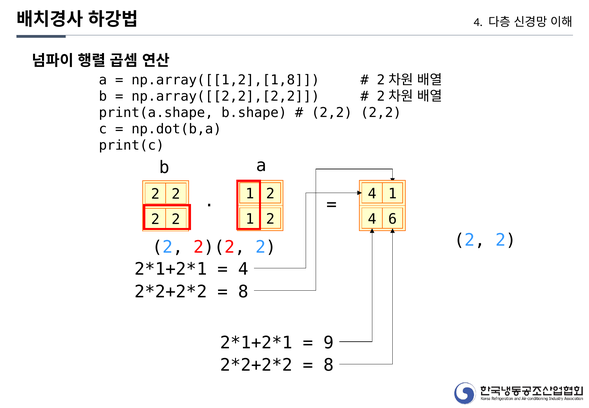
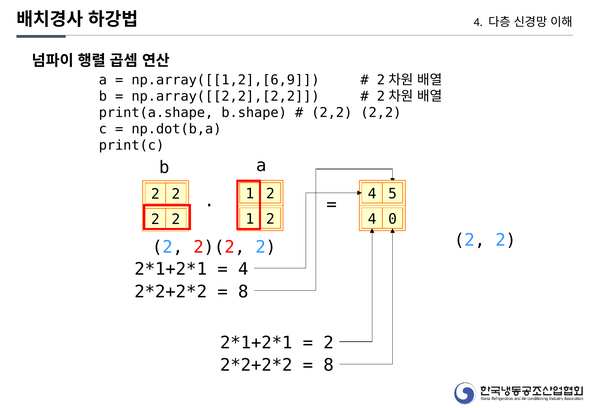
np.array([[1,2],[1,8: np.array([[1,2],[1,8 -> np.array([[1,2],[6,9
4 1: 1 -> 5
6: 6 -> 0
9 at (329, 343): 9 -> 2
